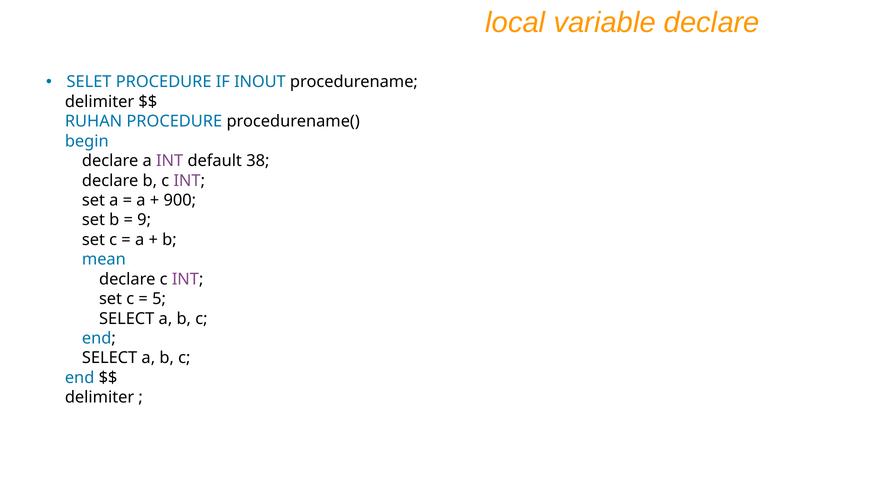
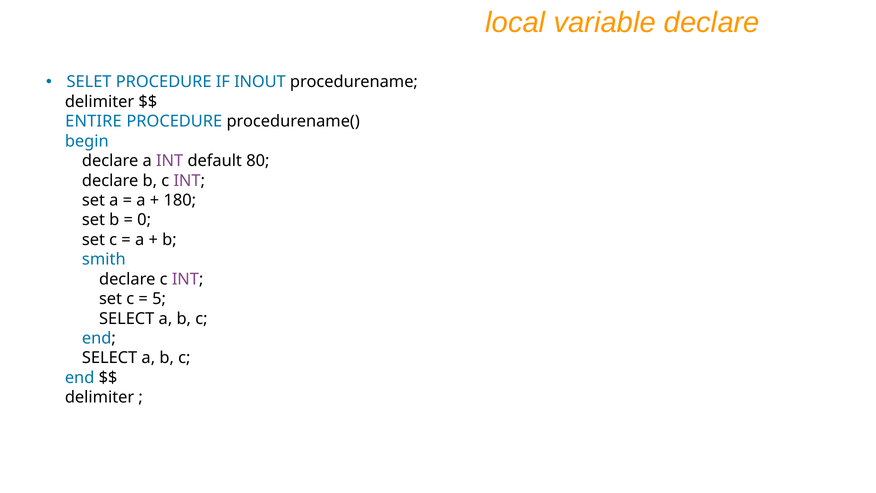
RUHAN: RUHAN -> ENTIRE
38: 38 -> 80
900: 900 -> 180
9: 9 -> 0
mean: mean -> smith
